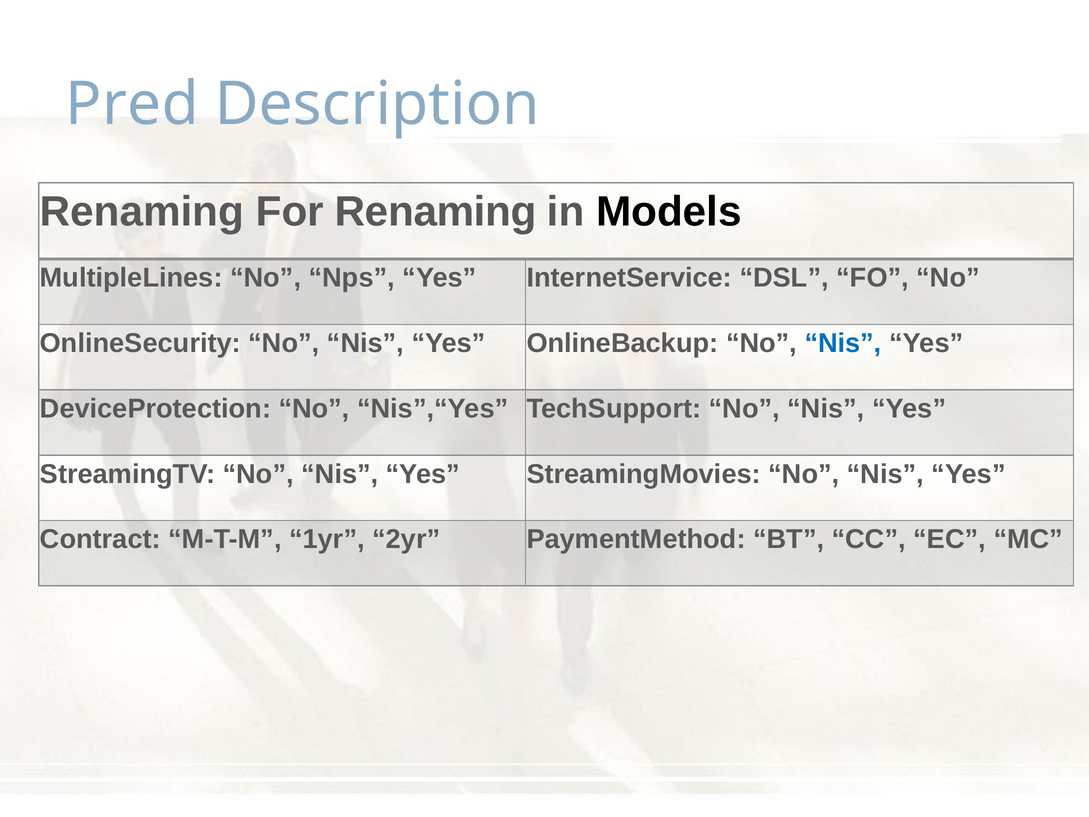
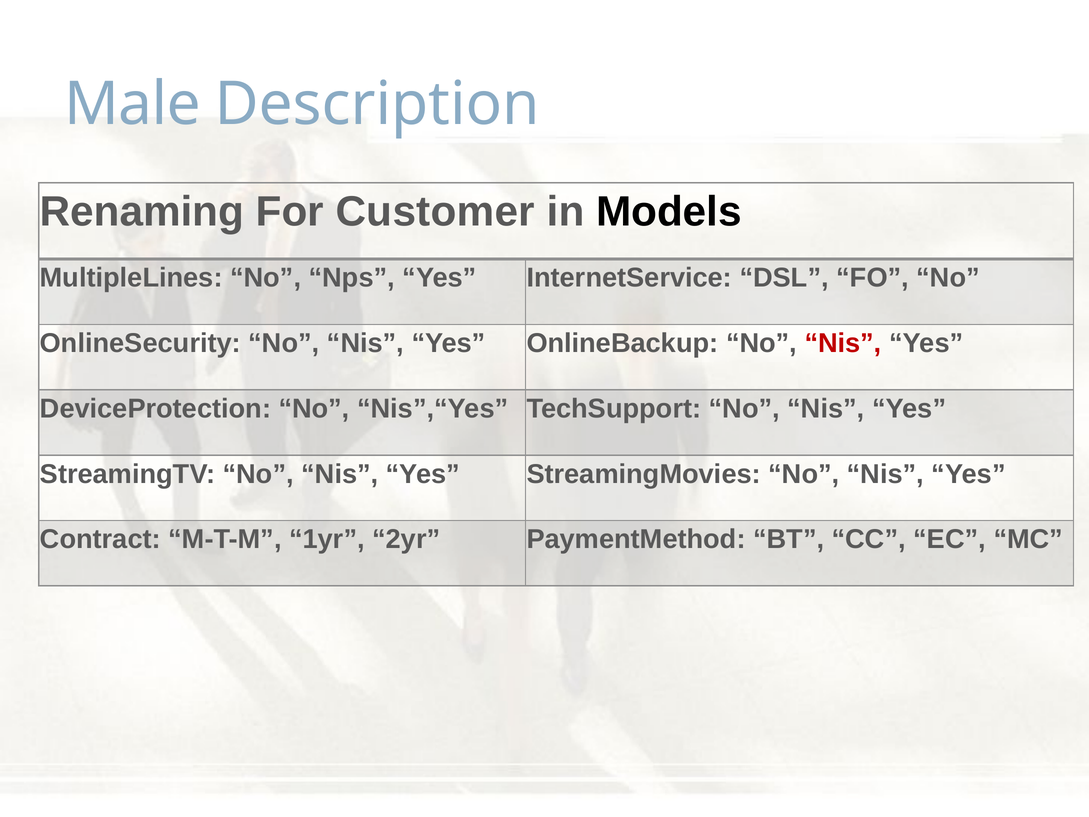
Pred: Pred -> Male
For Renaming: Renaming -> Customer
Nis at (843, 343) colour: blue -> red
